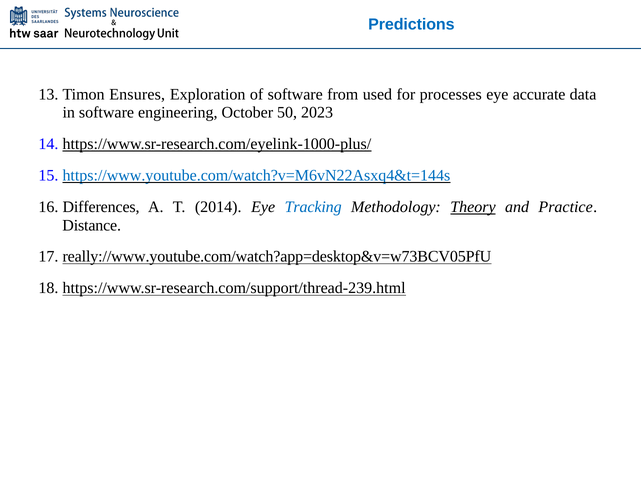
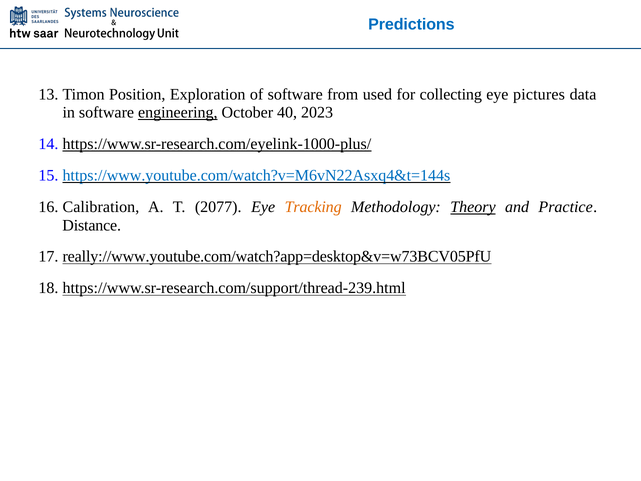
Ensures: Ensures -> Position
processes: processes -> collecting
accurate: accurate -> pictures
engineering underline: none -> present
50: 50 -> 40
Differences: Differences -> Calibration
2014: 2014 -> 2077
Tracking colour: blue -> orange
